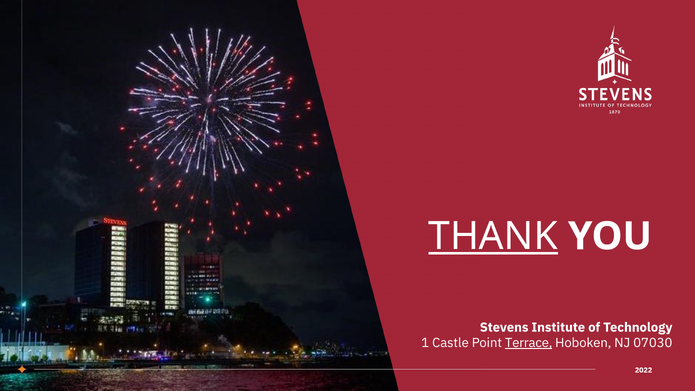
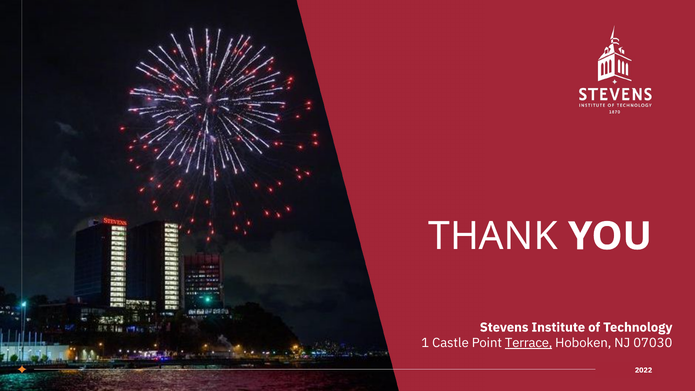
THANK underline: present -> none
